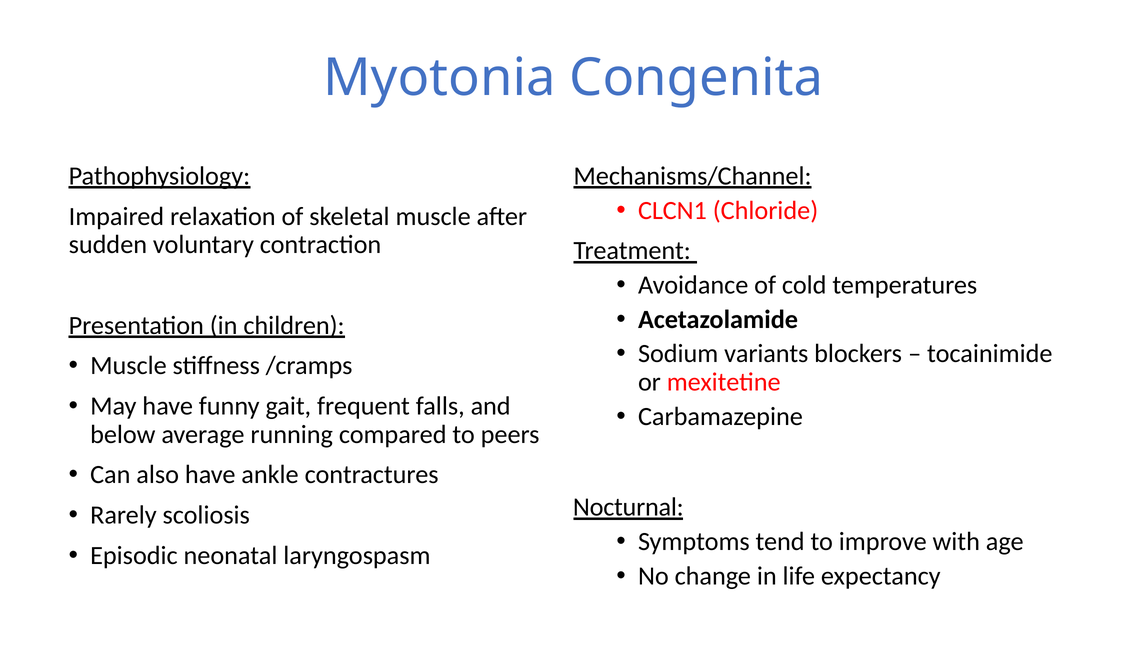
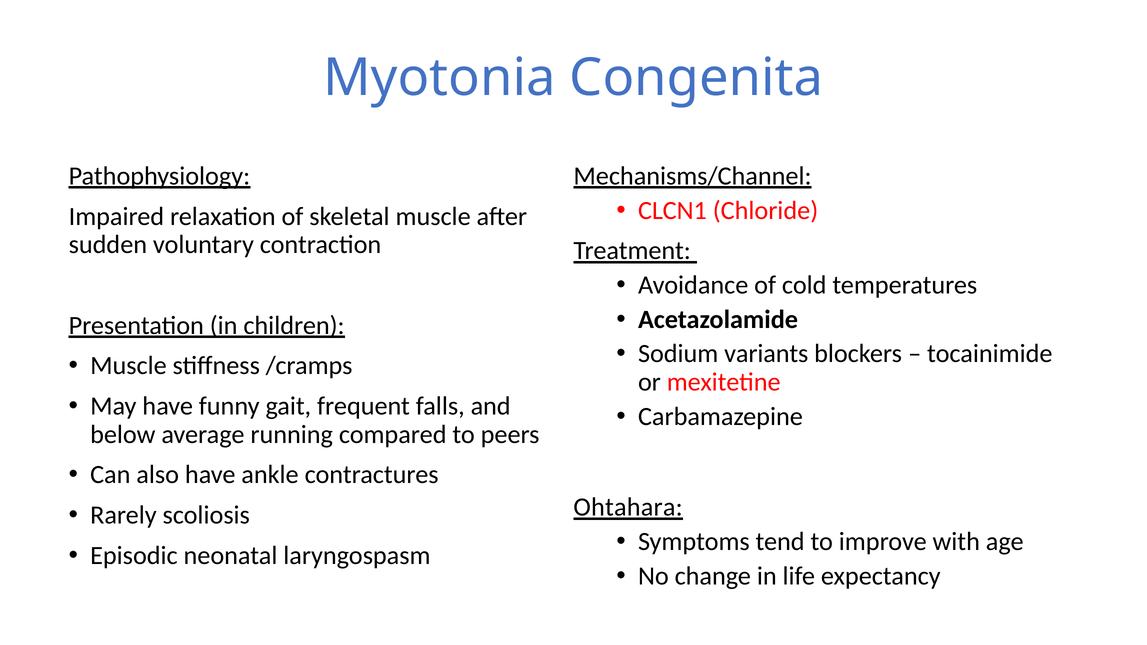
Nocturnal: Nocturnal -> Ohtahara
